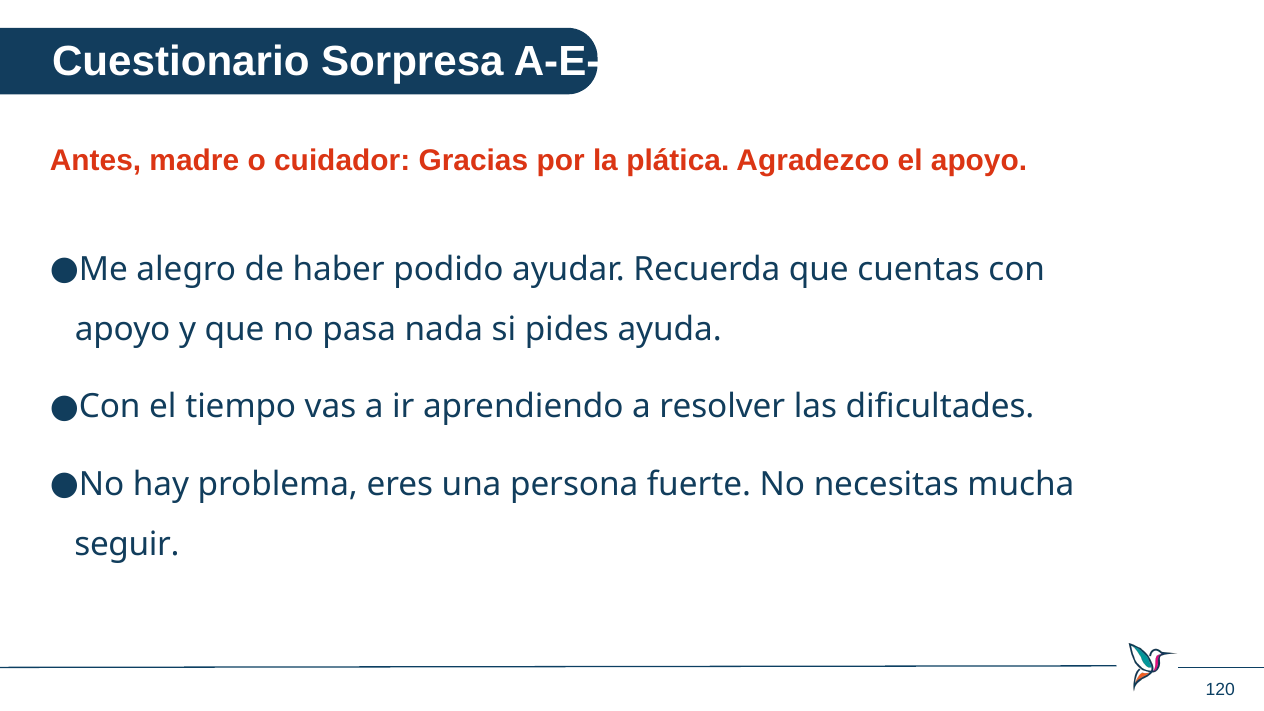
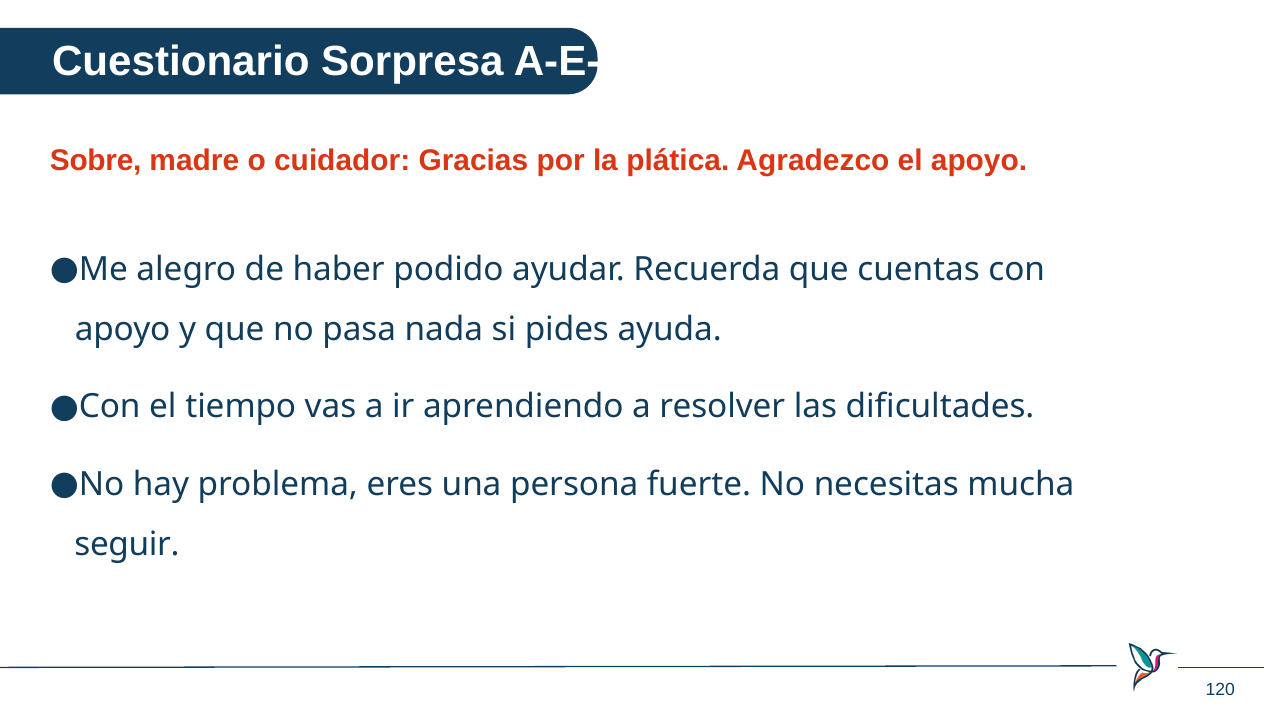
Antes: Antes -> Sobre
